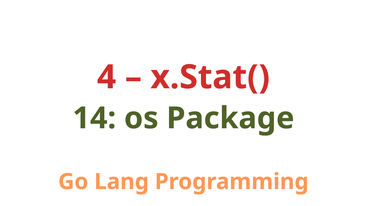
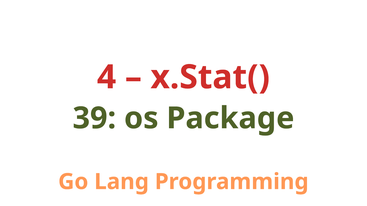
14: 14 -> 39
